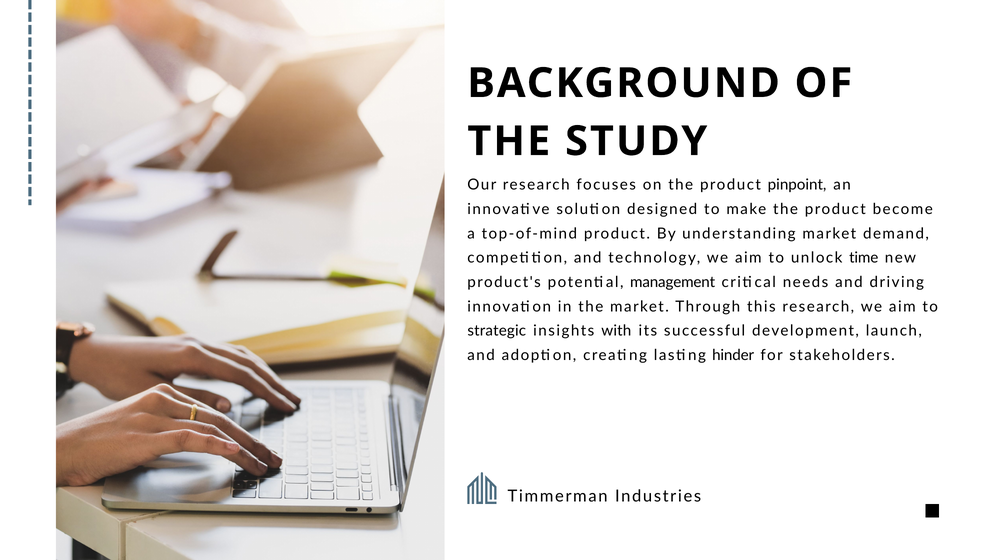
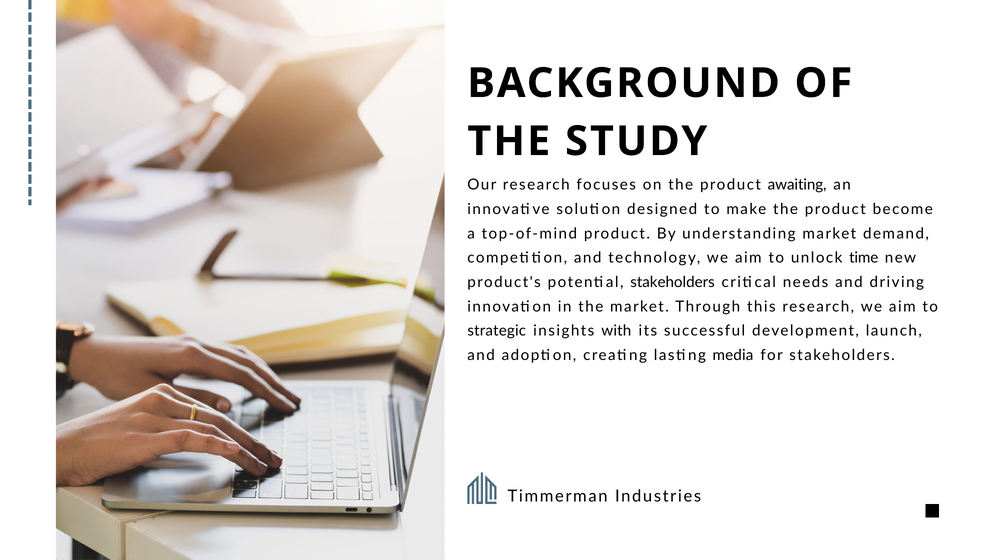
pinpoint: pinpoint -> awaiting
potential management: management -> stakeholders
hinder: hinder -> media
